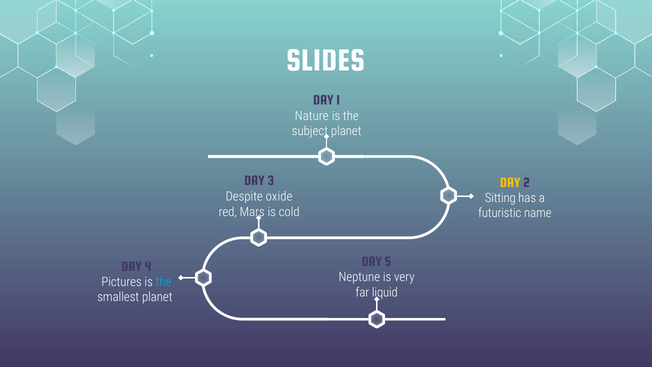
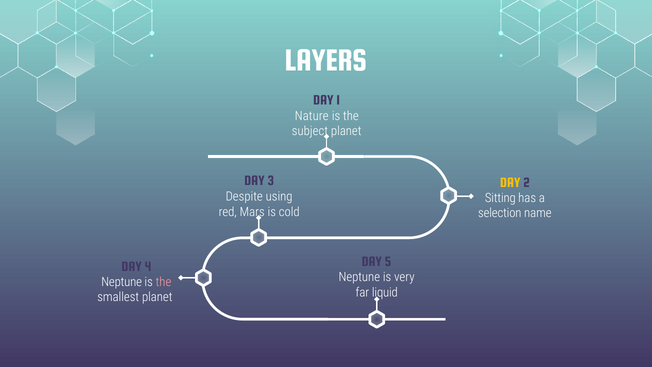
SLIDES: SLIDES -> LAYERS
oxide: oxide -> using
futuristic: futuristic -> selection
Pictures at (122, 282): Pictures -> Neptune
the at (163, 282) colour: light blue -> pink
